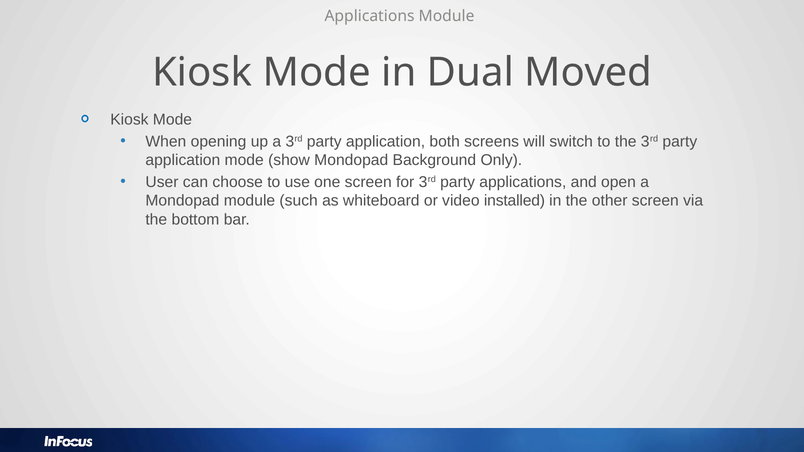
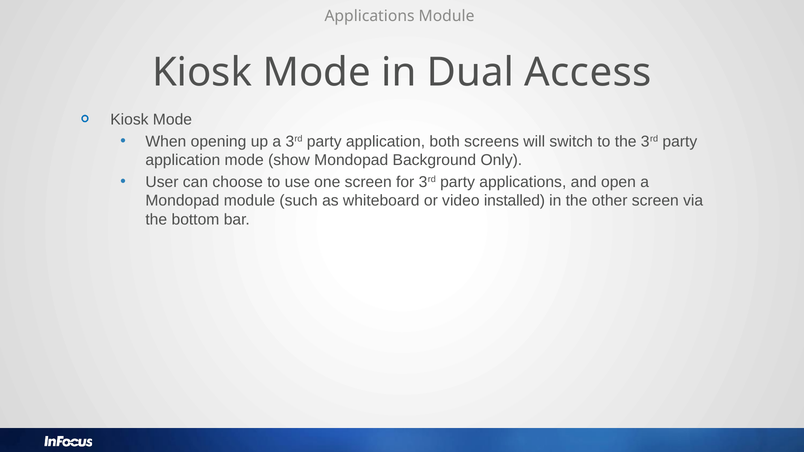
Moved: Moved -> Access
